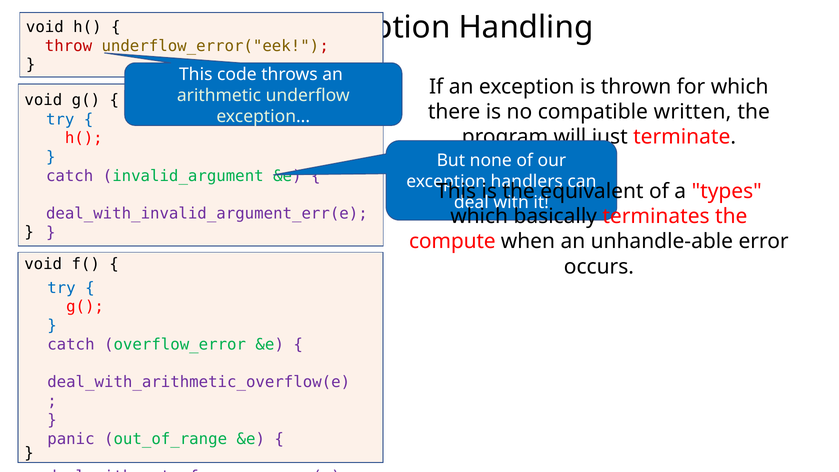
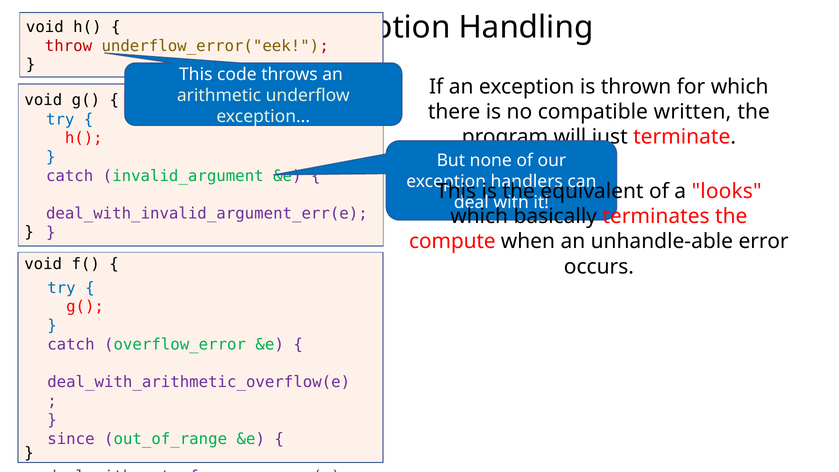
types: types -> looks
panic: panic -> since
